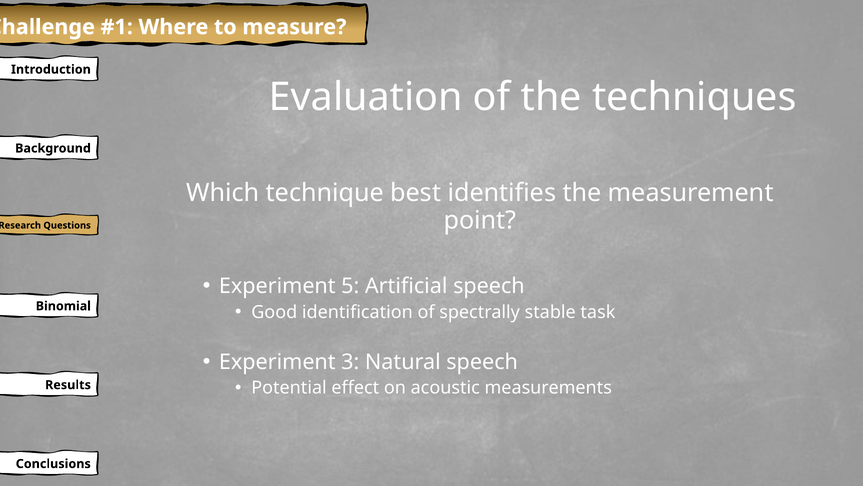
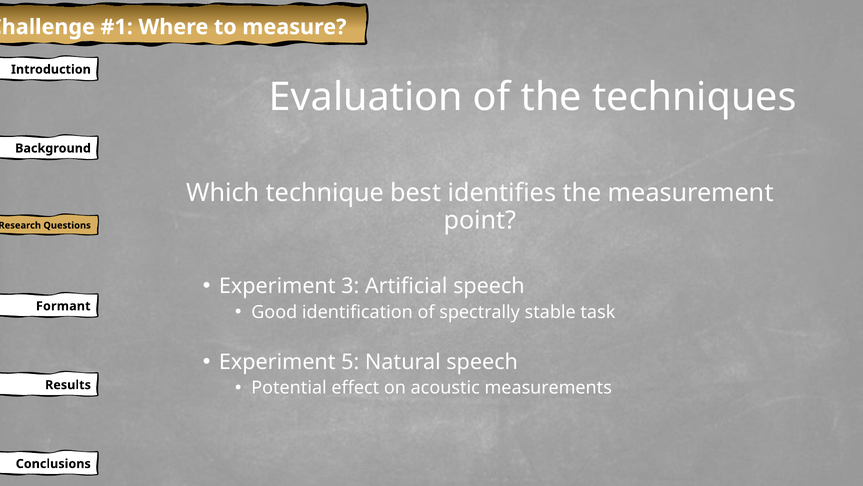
5: 5 -> 3
Binomial: Binomial -> Formant
3: 3 -> 5
